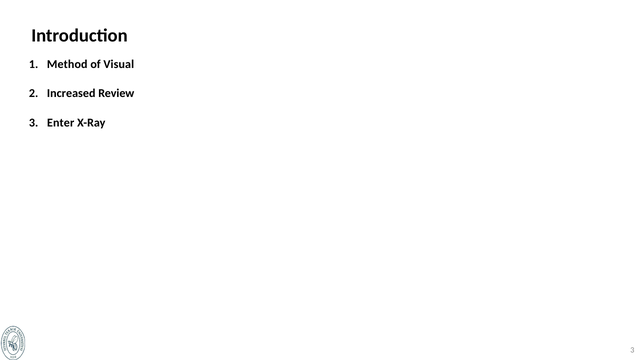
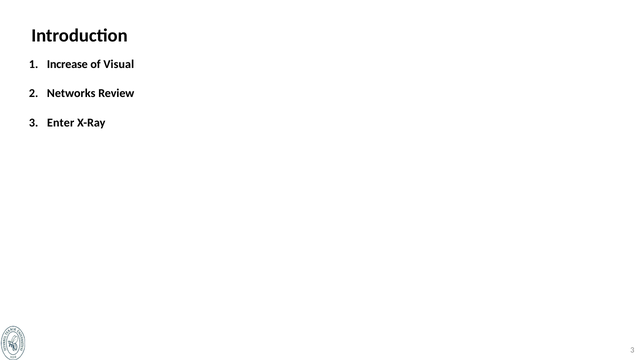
Method: Method -> Increase
Increased: Increased -> Networks
